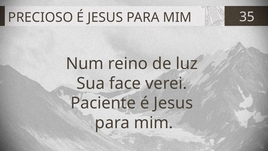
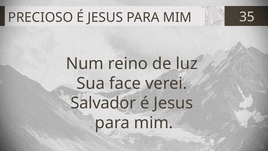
Paciente: Paciente -> Salvador
